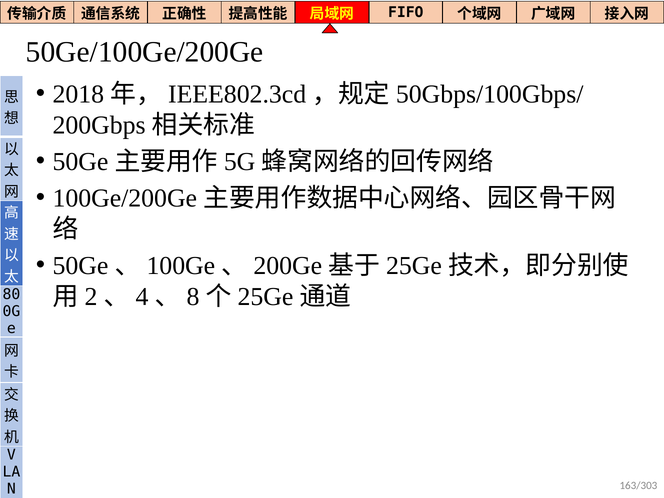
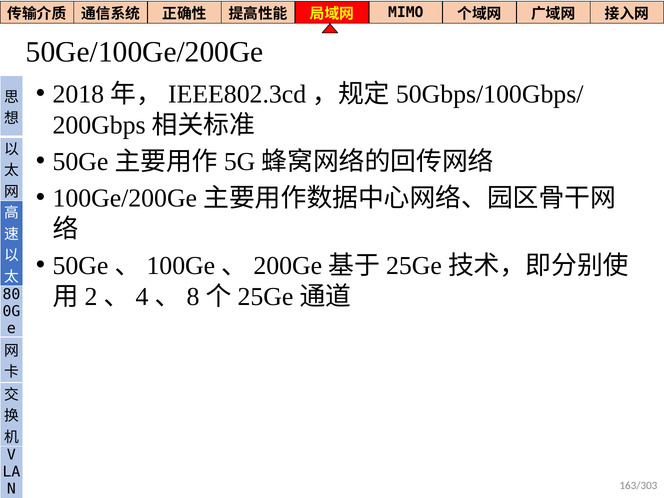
FIFO: FIFO -> MIMO
